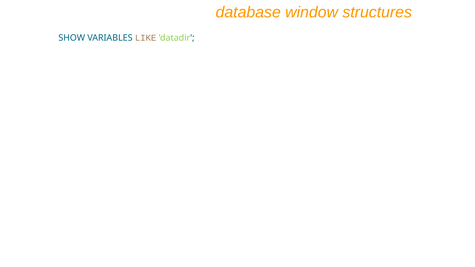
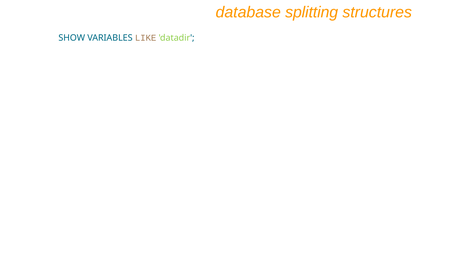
window: window -> splitting
